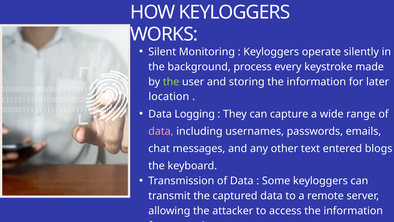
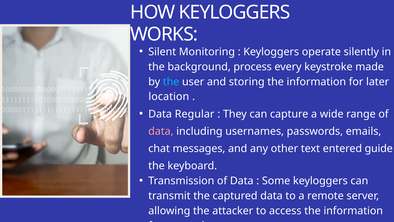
the at (171, 82) colour: light green -> light blue
Logging: Logging -> Regular
blogs: blogs -> guide
